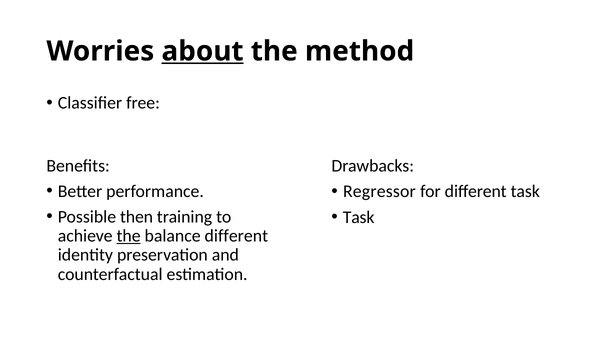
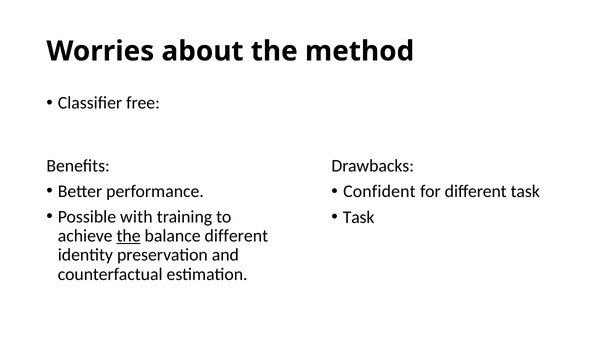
about underline: present -> none
Regressor: Regressor -> Confident
then: then -> with
